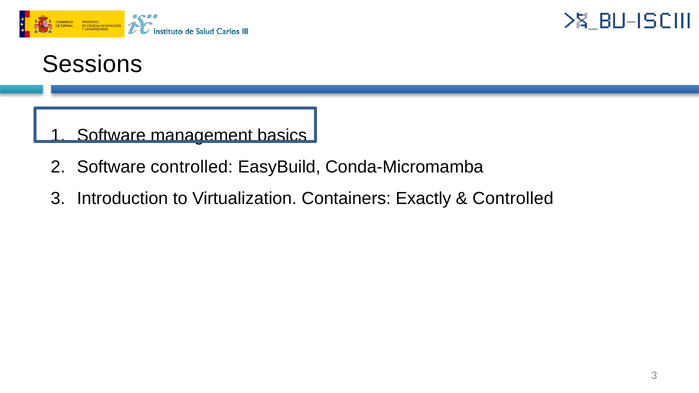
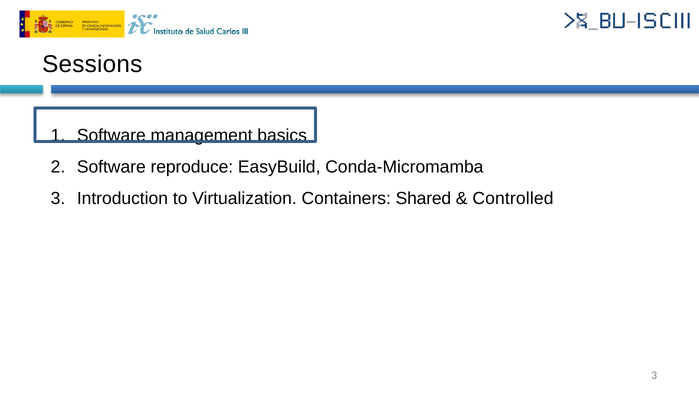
Software controlled: controlled -> reproduce
Exactly: Exactly -> Shared
